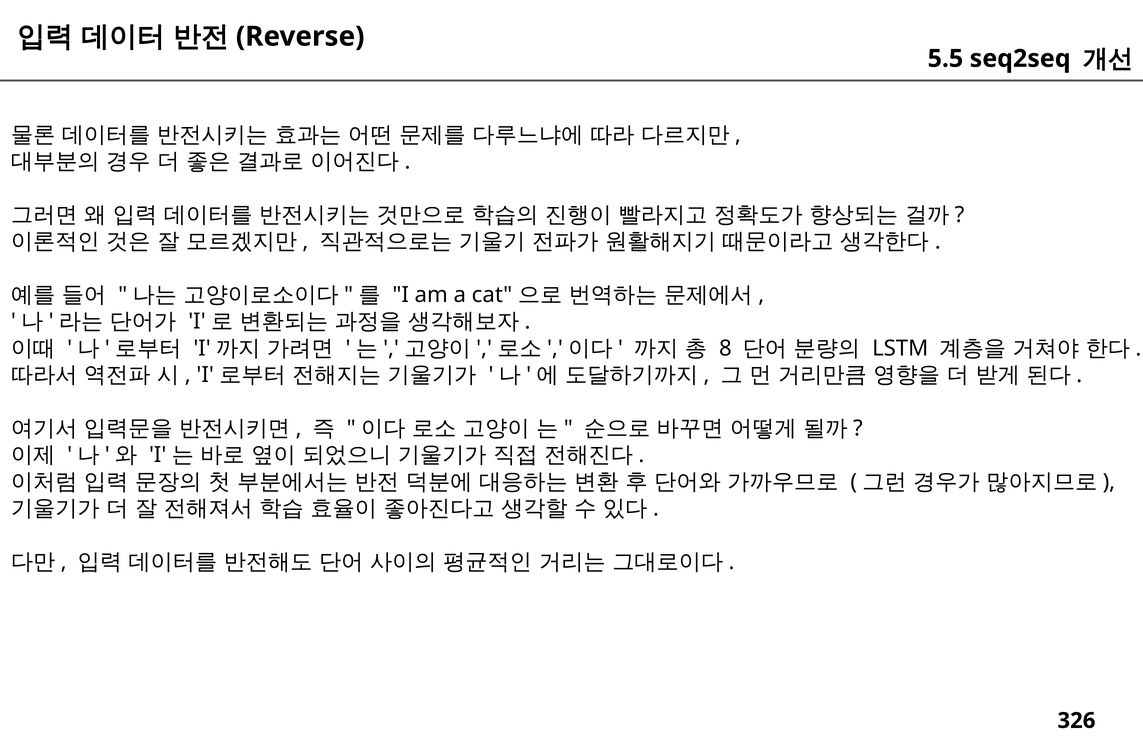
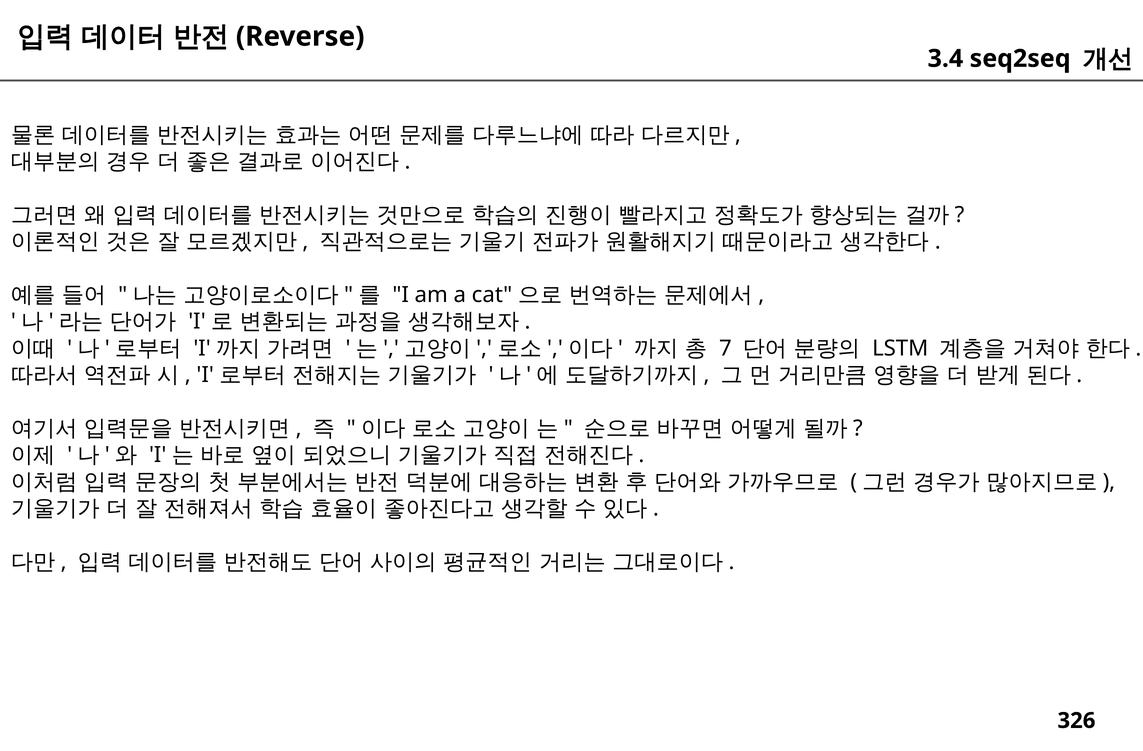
5.5: 5.5 -> 3.4
8: 8 -> 7
